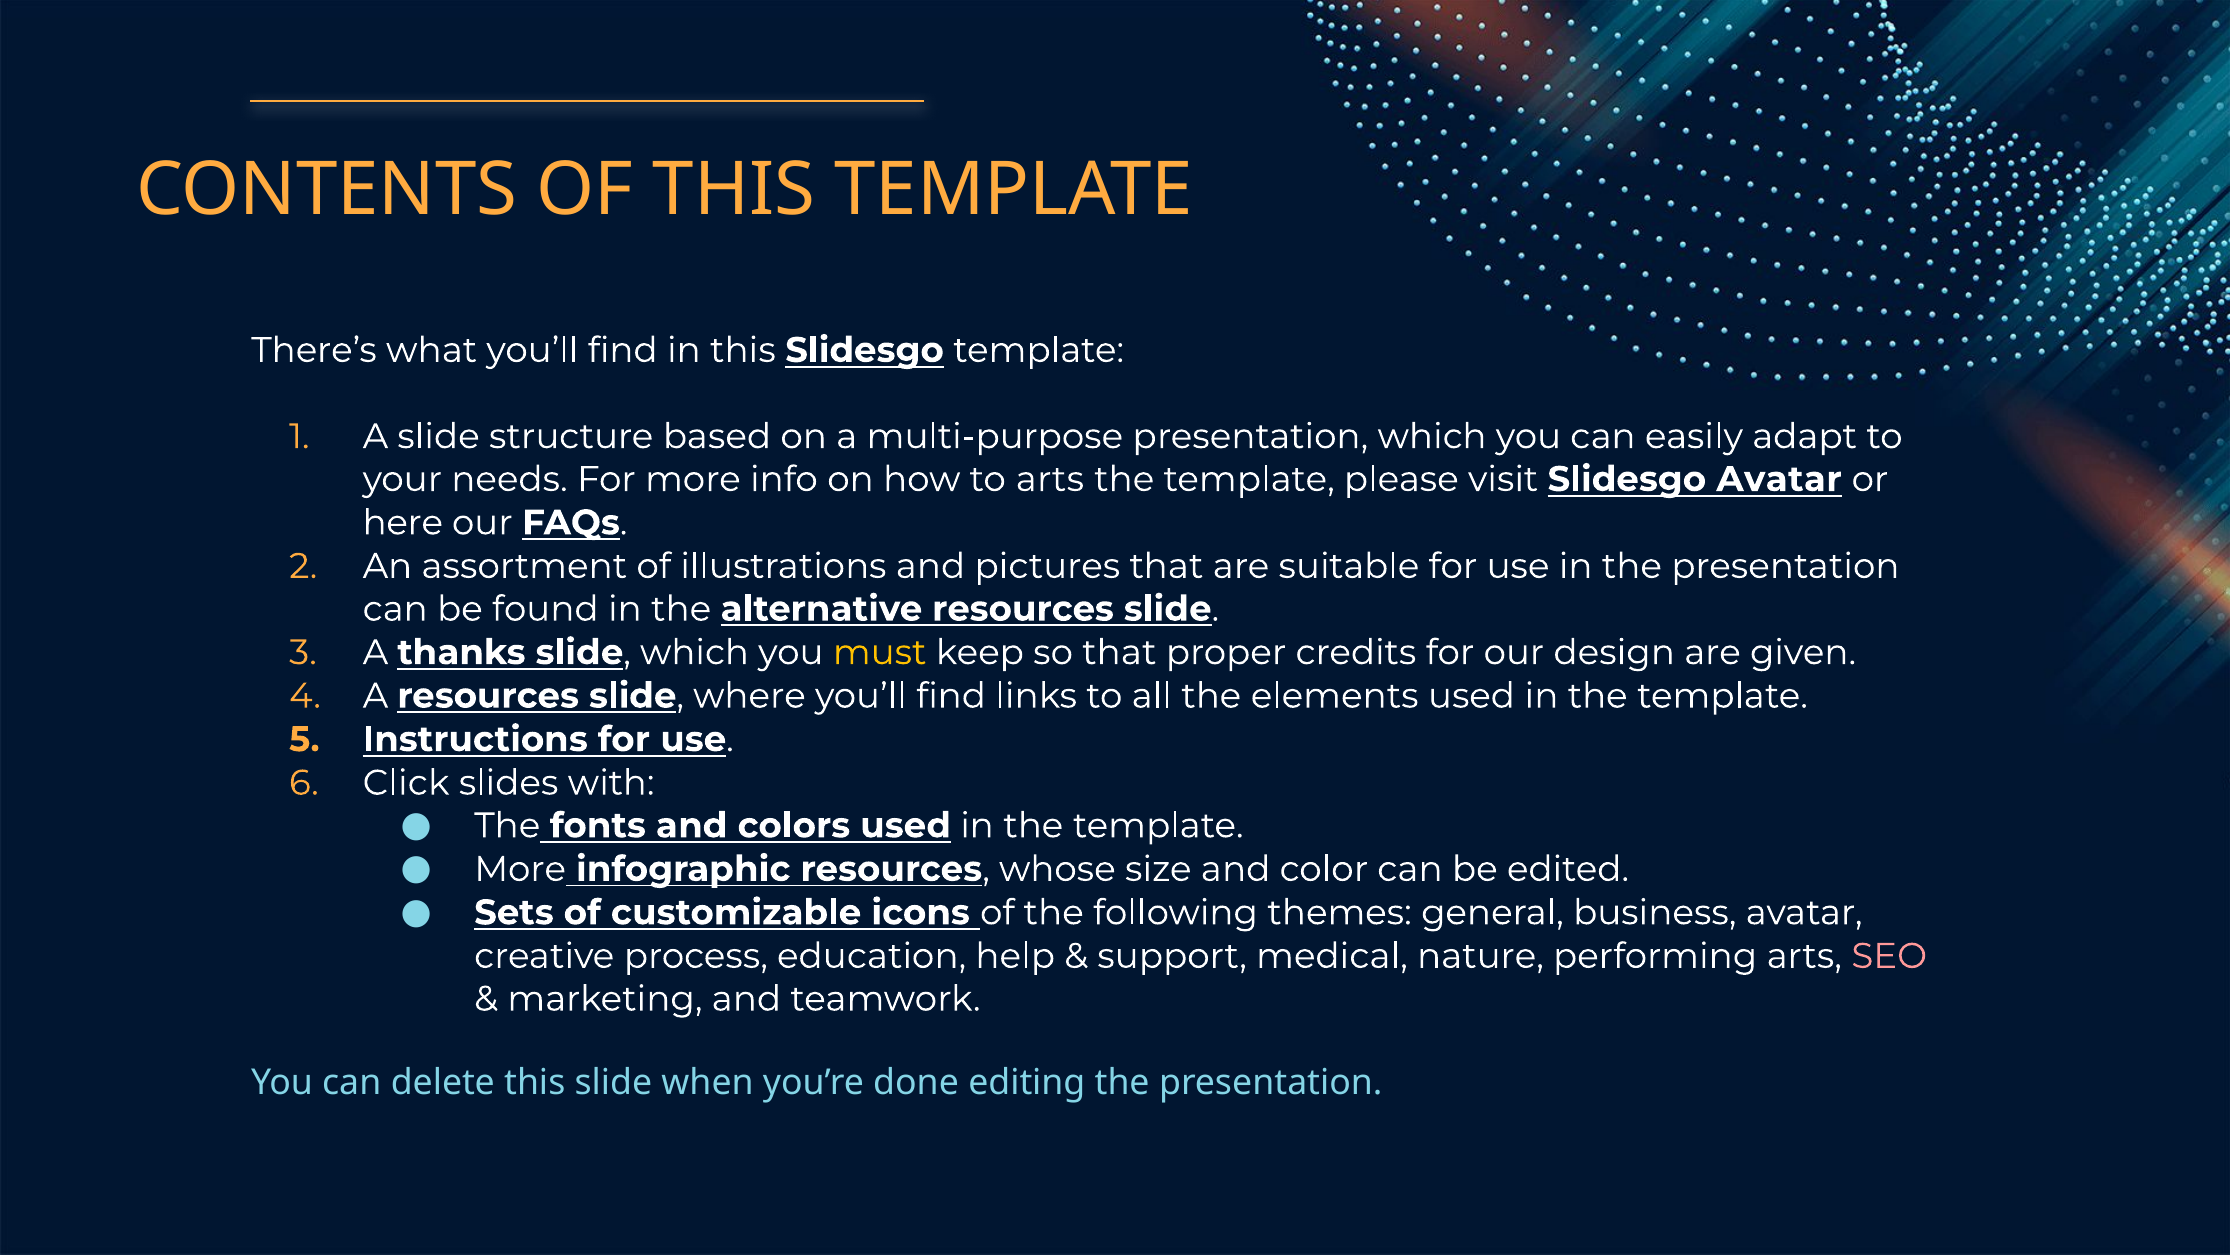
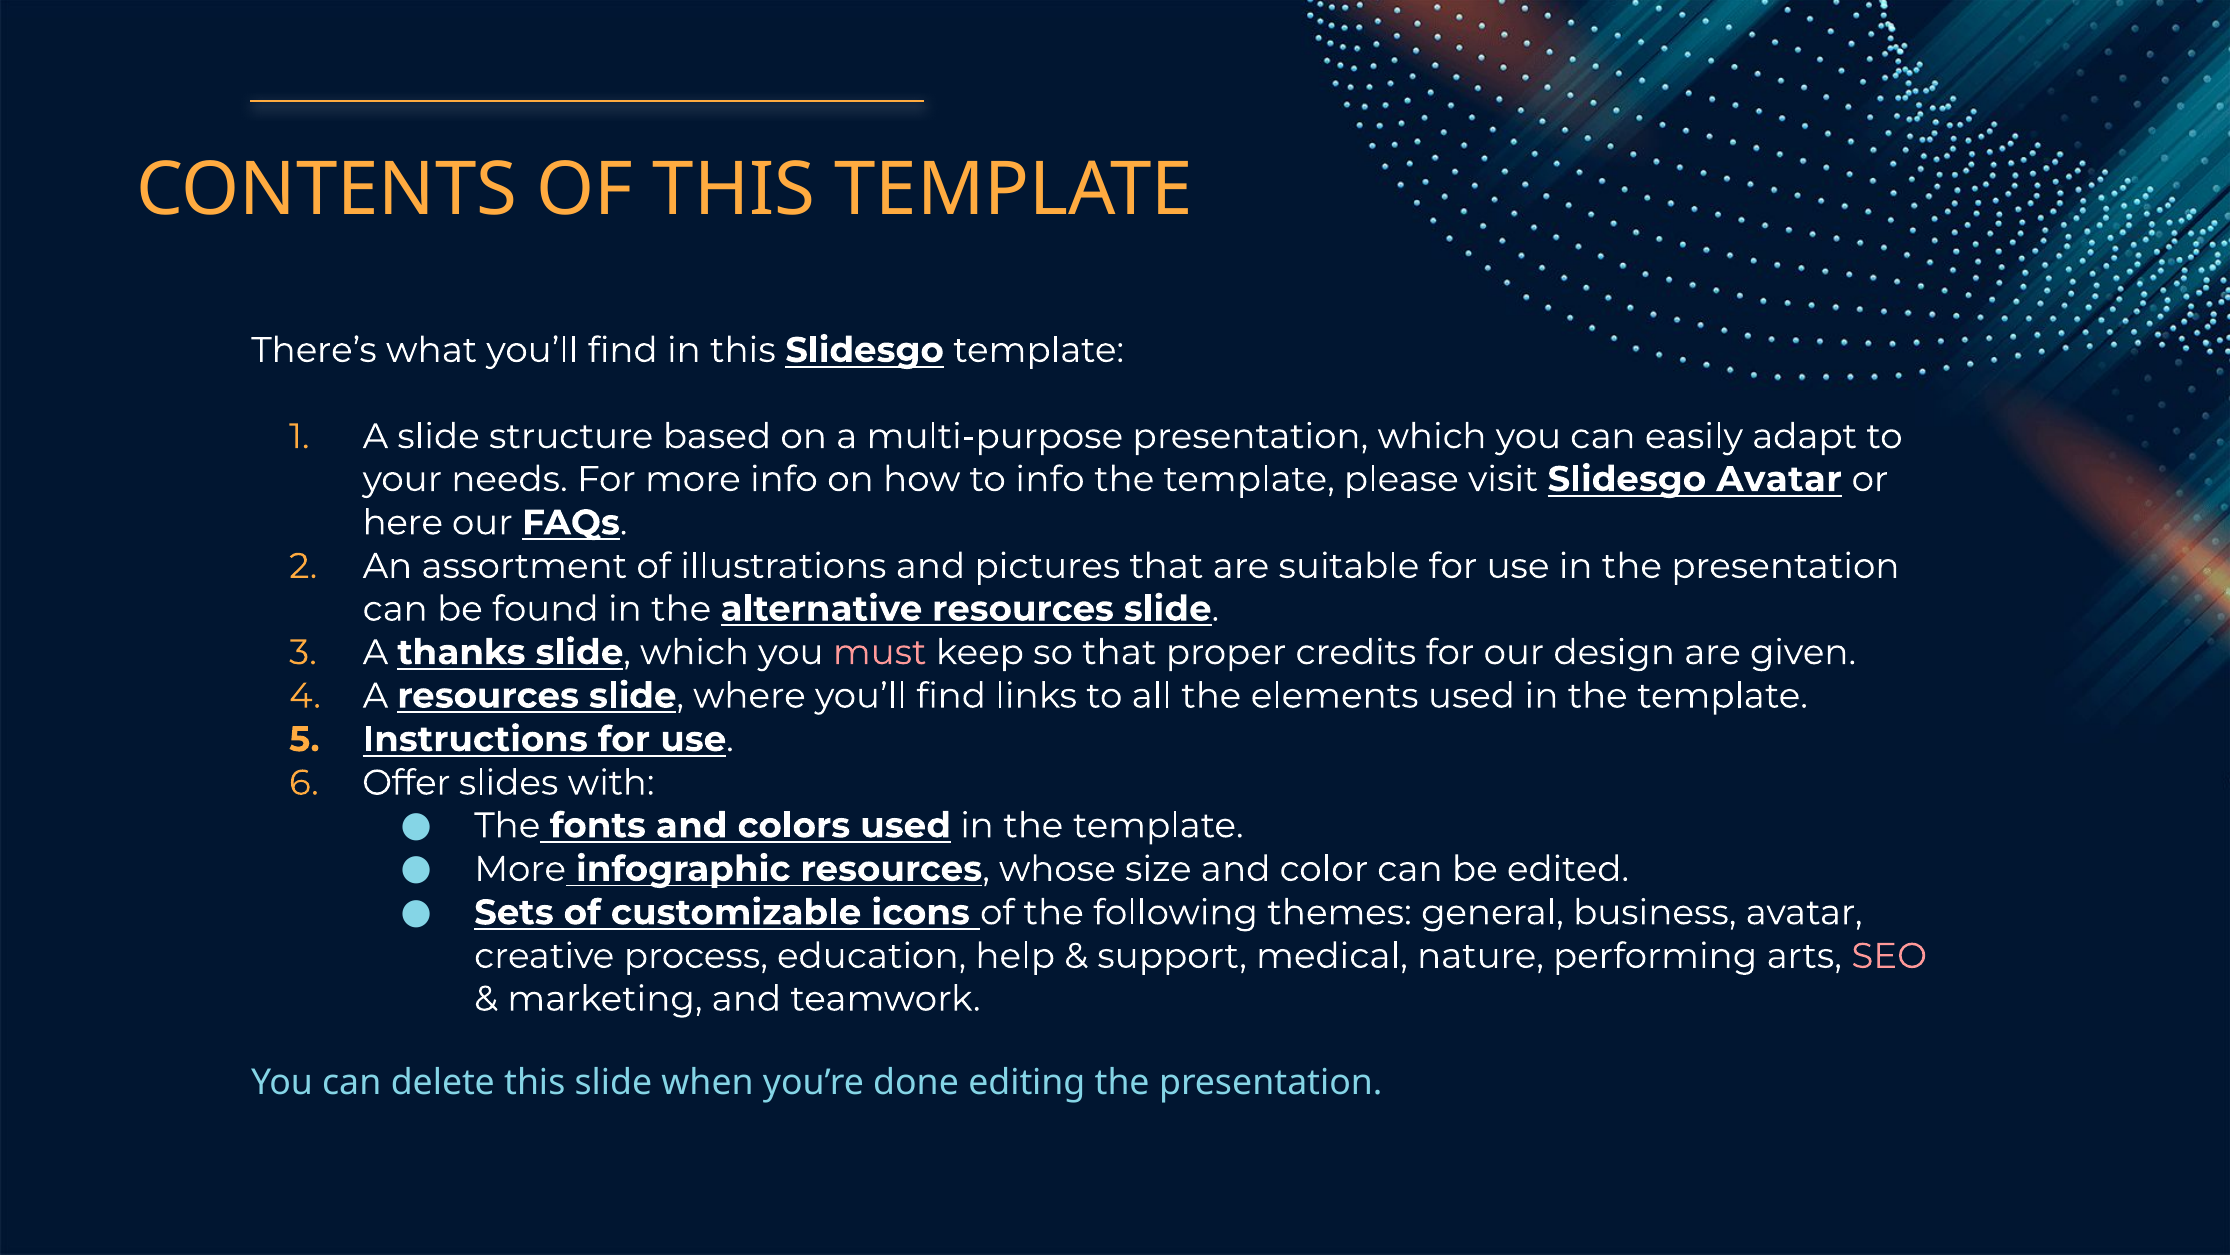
to arts: arts -> info
must colour: yellow -> pink
Click: Click -> Offer
